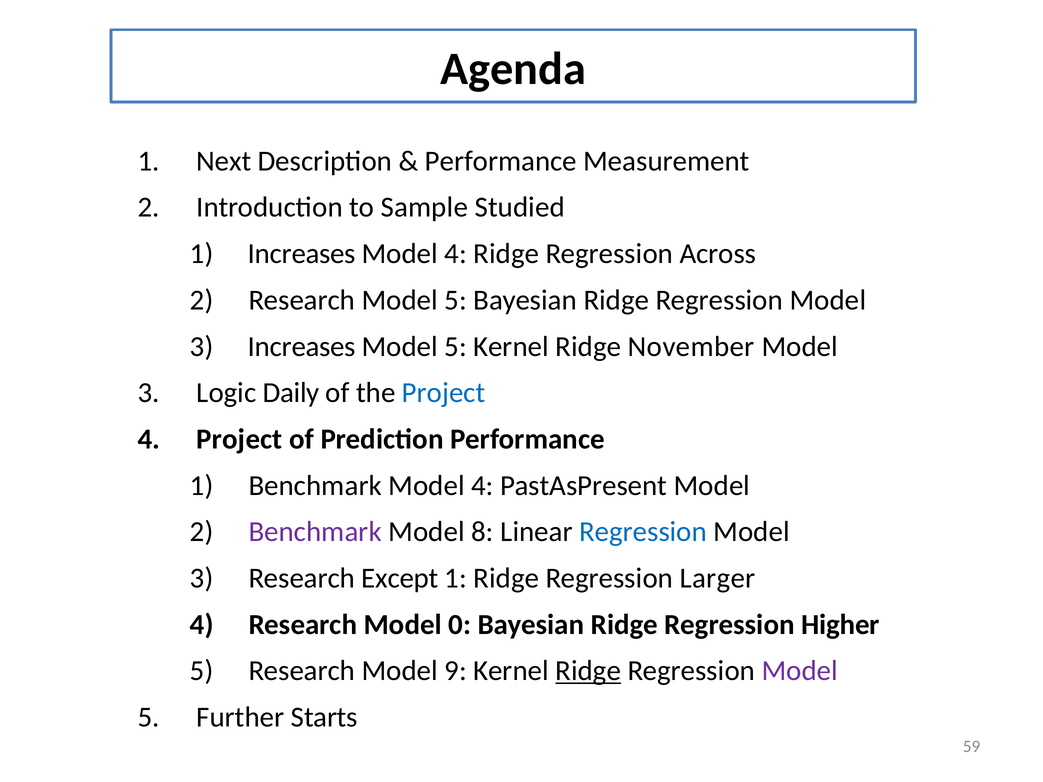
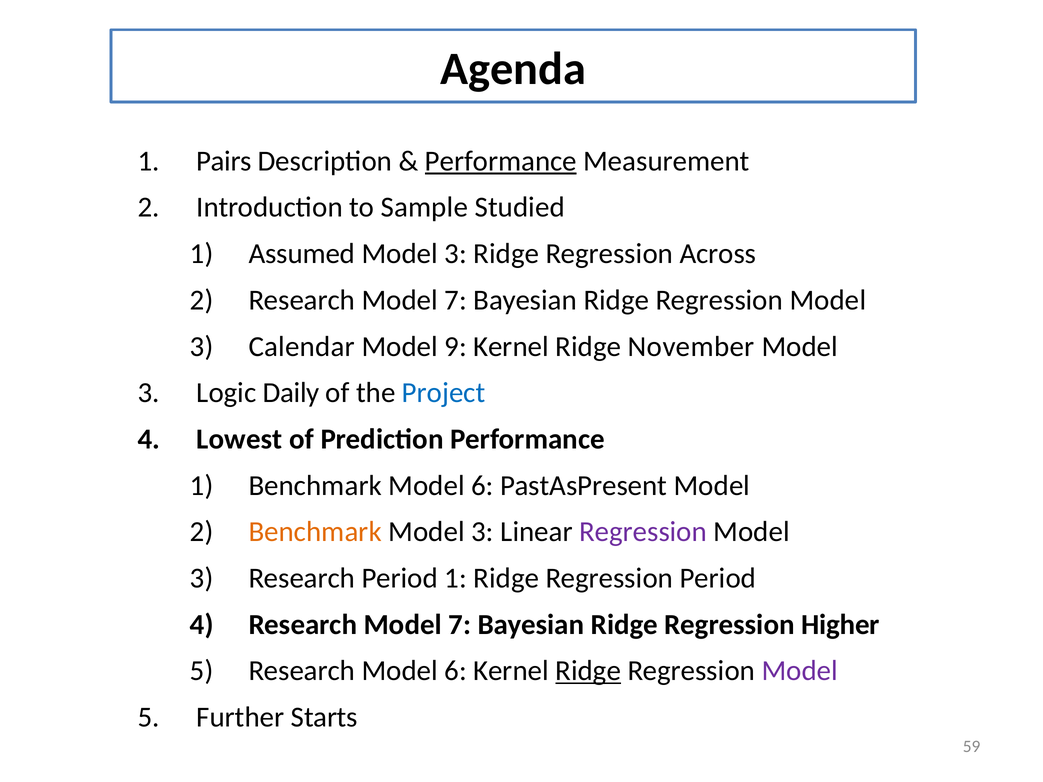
Next: Next -> Pairs
Performance at (501, 161) underline: none -> present
1 Increases: Increases -> Assumed
4 at (456, 254): 4 -> 3
2 Research Model 5: 5 -> 7
3 Increases: Increases -> Calendar
5 at (456, 347): 5 -> 9
Project at (239, 439): Project -> Lowest
Benchmark Model 4: 4 -> 6
Benchmark at (315, 532) colour: purple -> orange
8 at (483, 532): 8 -> 3
Regression at (643, 532) colour: blue -> purple
Research Except: Except -> Period
Regression Larger: Larger -> Period
0 at (460, 625): 0 -> 7
Research Model 9: 9 -> 6
